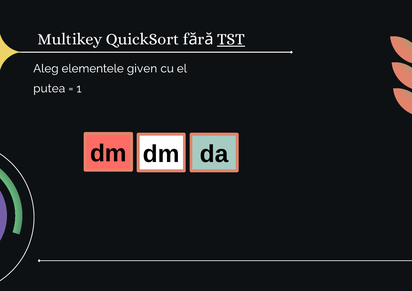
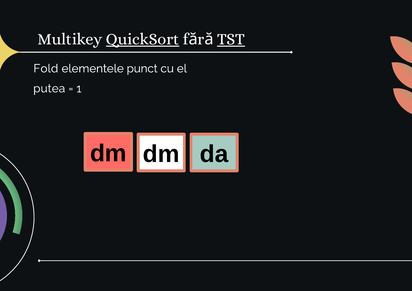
QuickSort underline: none -> present
Aleg: Aleg -> Fold
given: given -> punct
